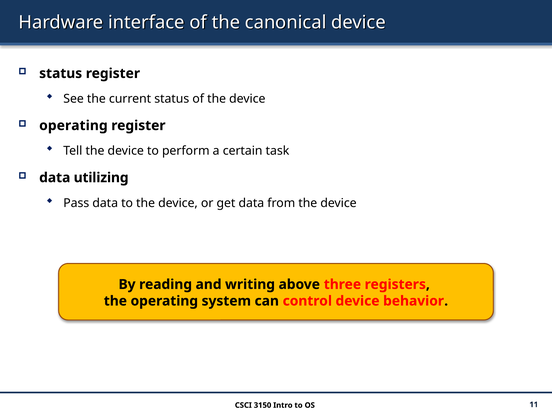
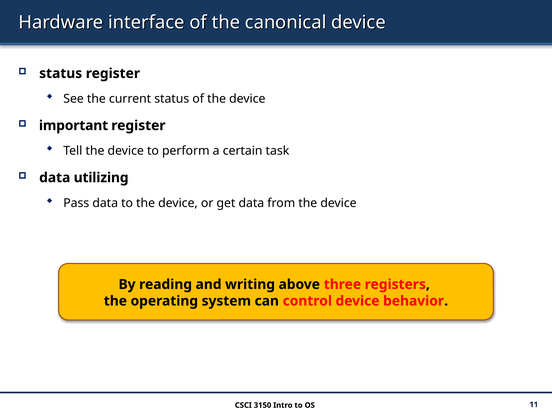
operating at (73, 126): operating -> important
